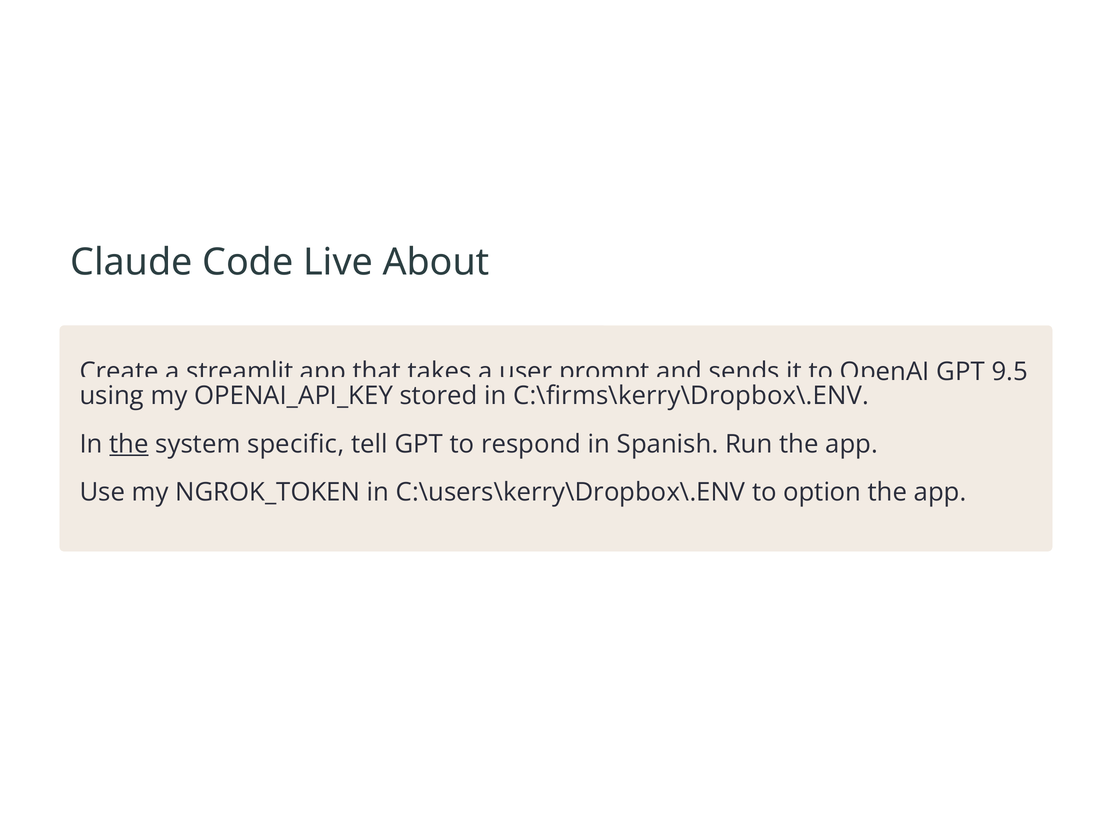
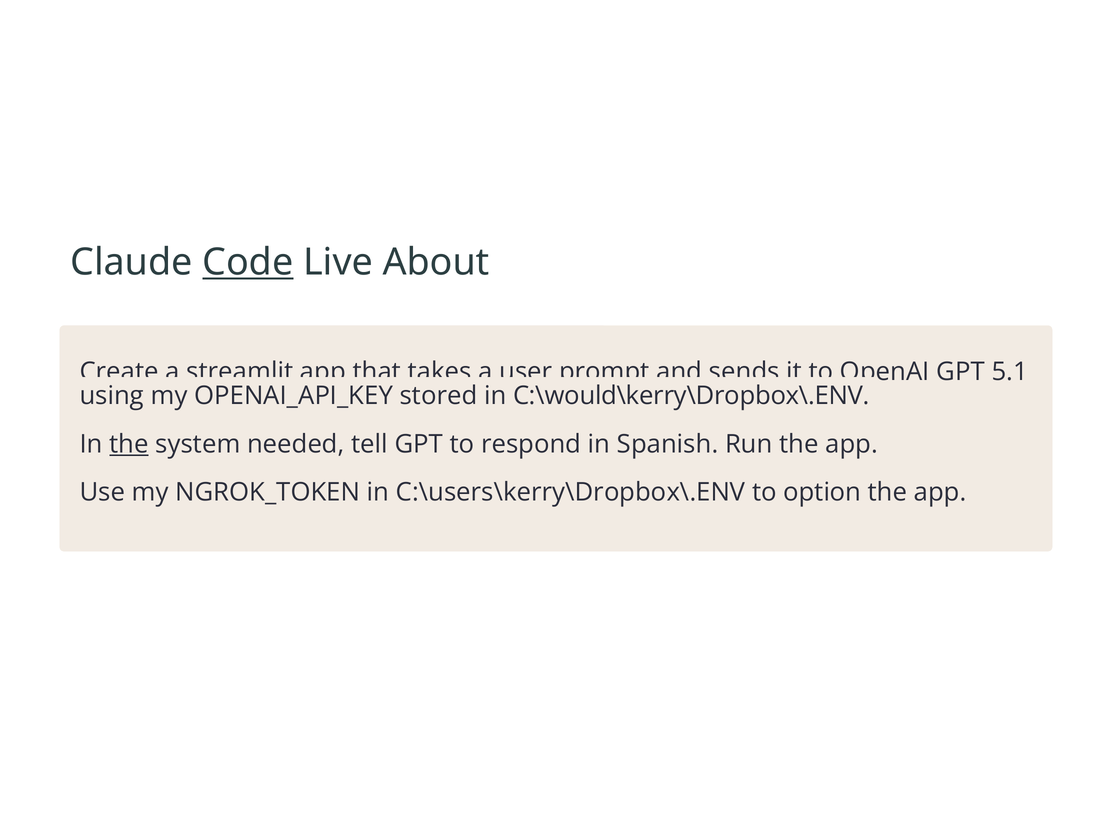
Code underline: none -> present
9.5: 9.5 -> 5.1
C:\firms\kerry\Dropbox\.ENV: C:\firms\kerry\Dropbox\.ENV -> C:\would\kerry\Dropbox\.ENV
specific: specific -> needed
